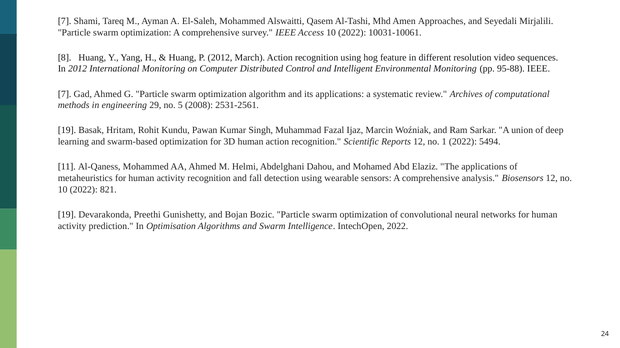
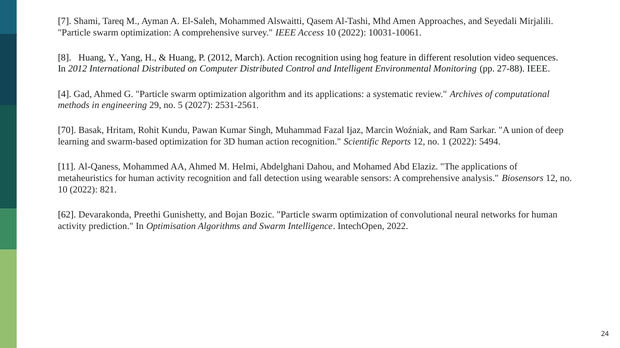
International Monitoring: Monitoring -> Distributed
95-88: 95-88 -> 27-88
7 at (65, 94): 7 -> 4
2008: 2008 -> 2027
19 at (67, 131): 19 -> 70
19 at (67, 215): 19 -> 62
